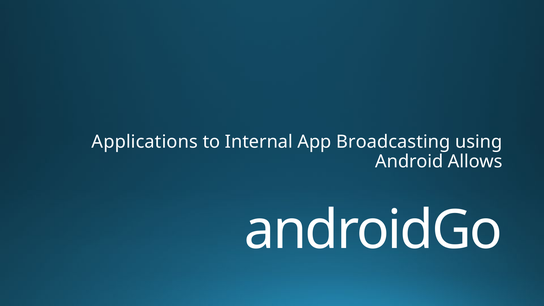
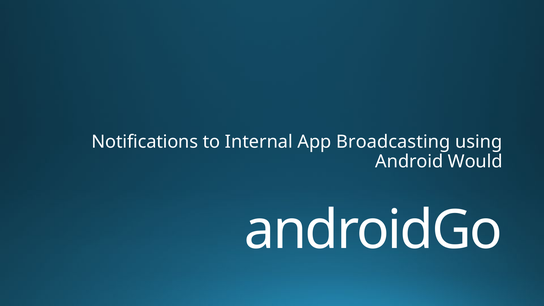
Applications: Applications -> Notifications
Allows: Allows -> Would
